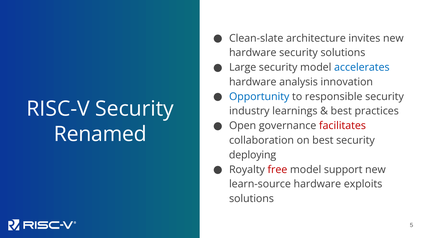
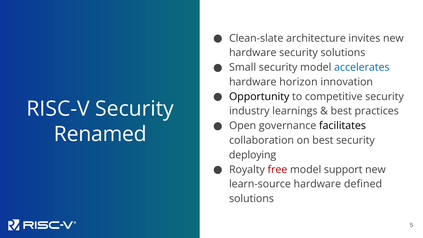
Large: Large -> Small
analysis: analysis -> horizon
Opportunity colour: blue -> black
responsible: responsible -> competitive
facilitates colour: red -> black
exploits: exploits -> defined
